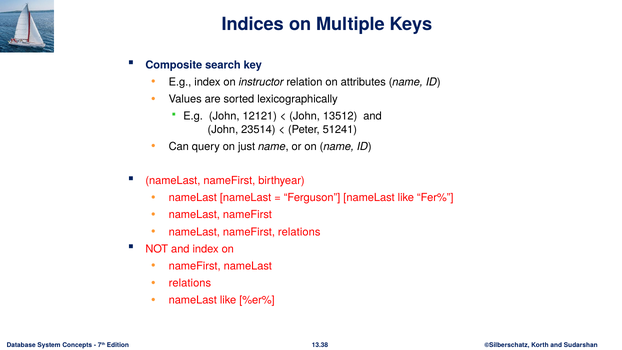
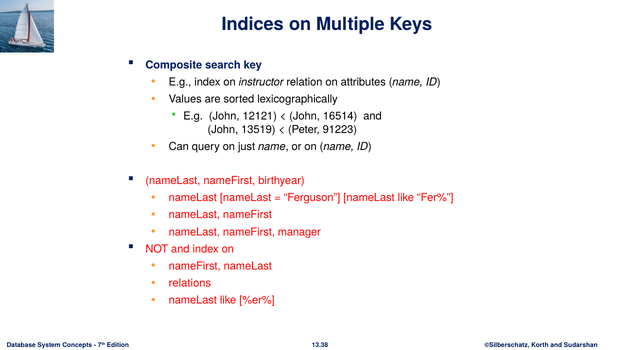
13512: 13512 -> 16514
23514: 23514 -> 13519
51241: 51241 -> 91223
nameFirst relations: relations -> manager
